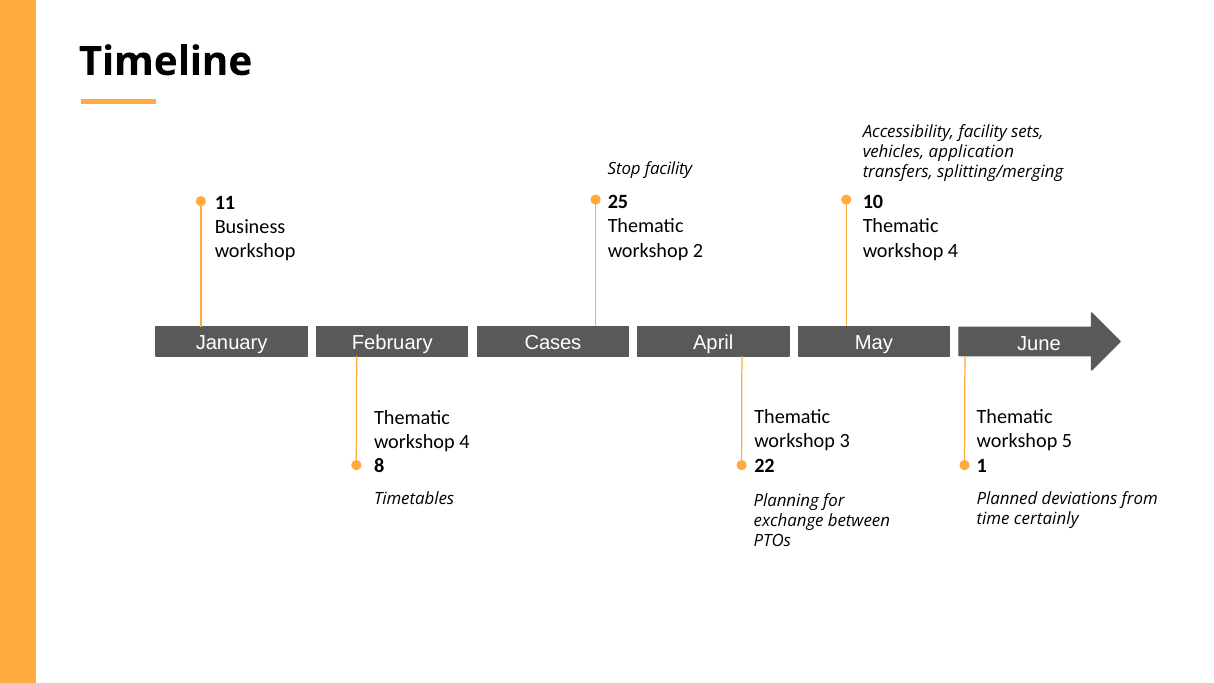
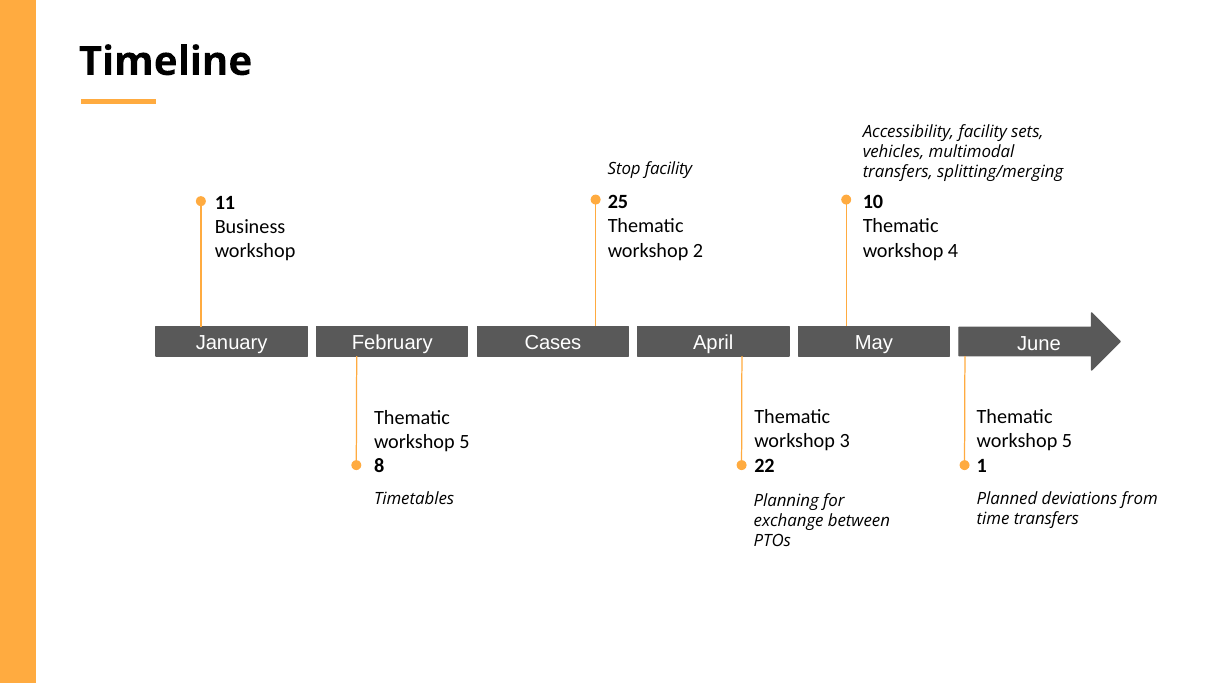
application: application -> multimodal
4 at (464, 442): 4 -> 5
time certainly: certainly -> transfers
